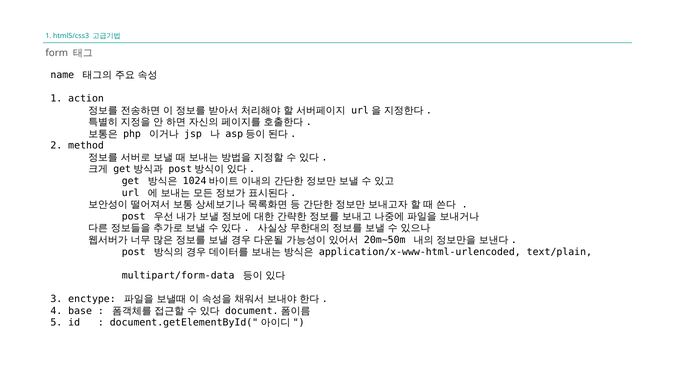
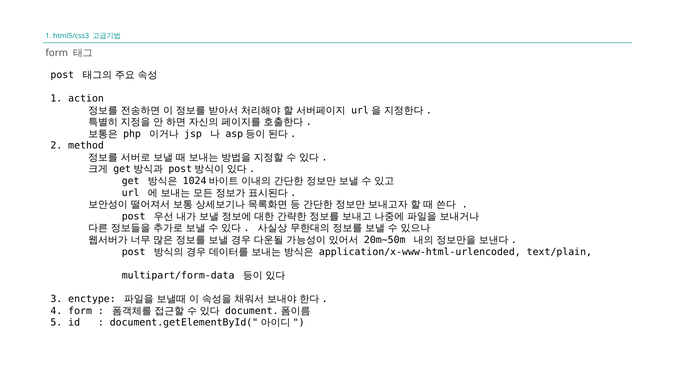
name at (62, 75): name -> post
4 base: base -> form
